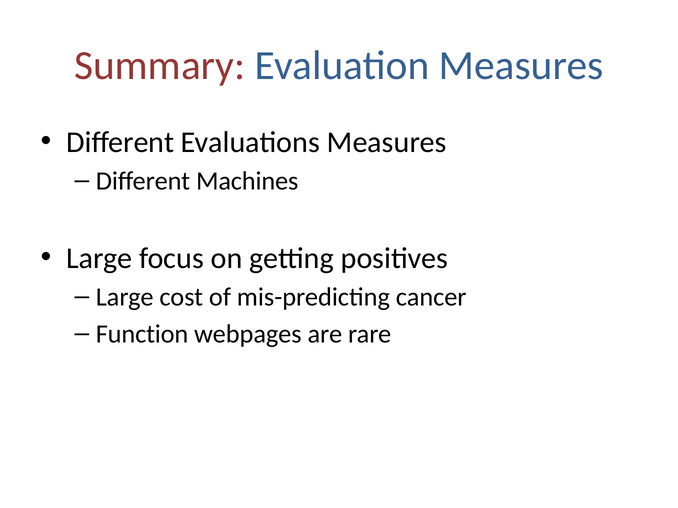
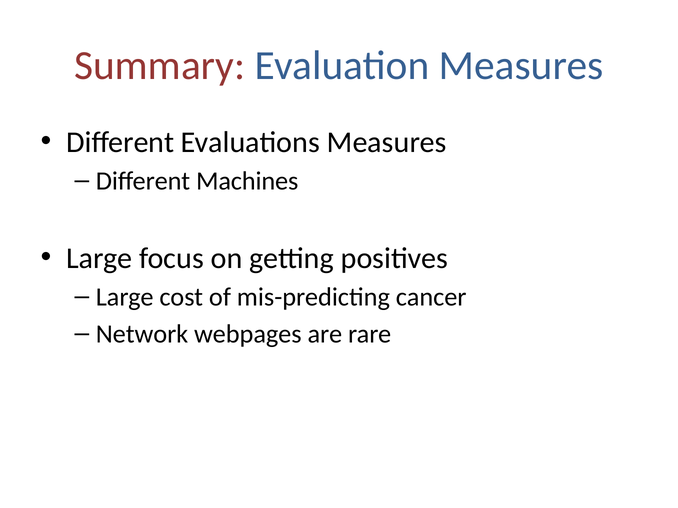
Function: Function -> Network
